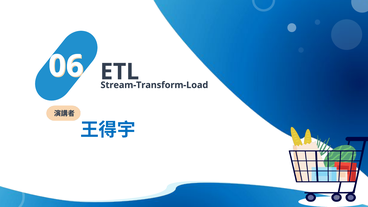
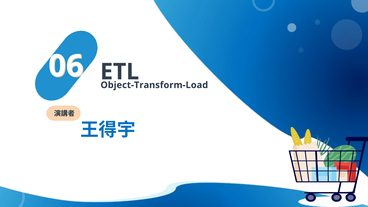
Stream-Transform-Load: Stream-Transform-Load -> Object-Transform-Load
